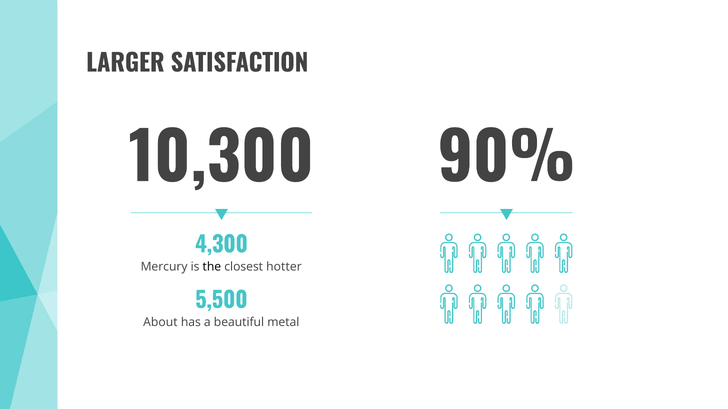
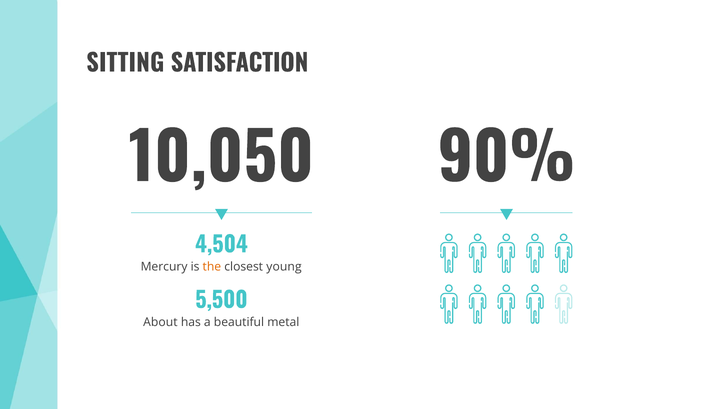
LARGER: LARGER -> SITTING
10,300: 10,300 -> 10,050
4,300: 4,300 -> 4,504
the colour: black -> orange
hotter: hotter -> young
